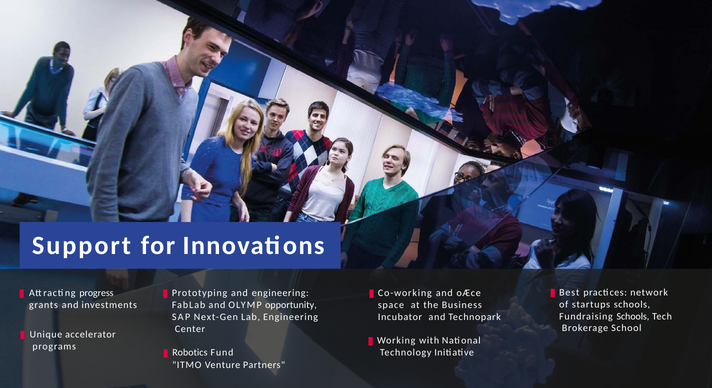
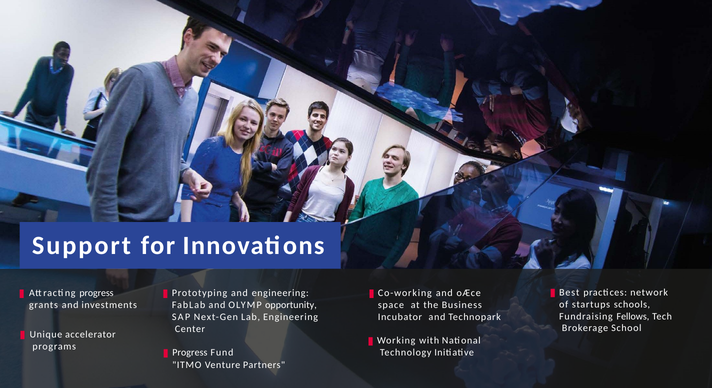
Fundraising Schools: Schools -> Fellows
Robotics at (190, 353): Robotics -> Progress
